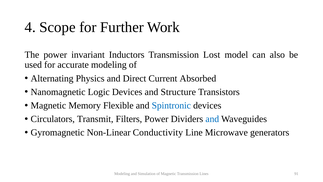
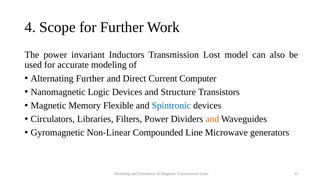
Alternating Physics: Physics -> Further
Absorbed: Absorbed -> Computer
Transmit: Transmit -> Libraries
and at (212, 119) colour: blue -> orange
Conductivity: Conductivity -> Compounded
